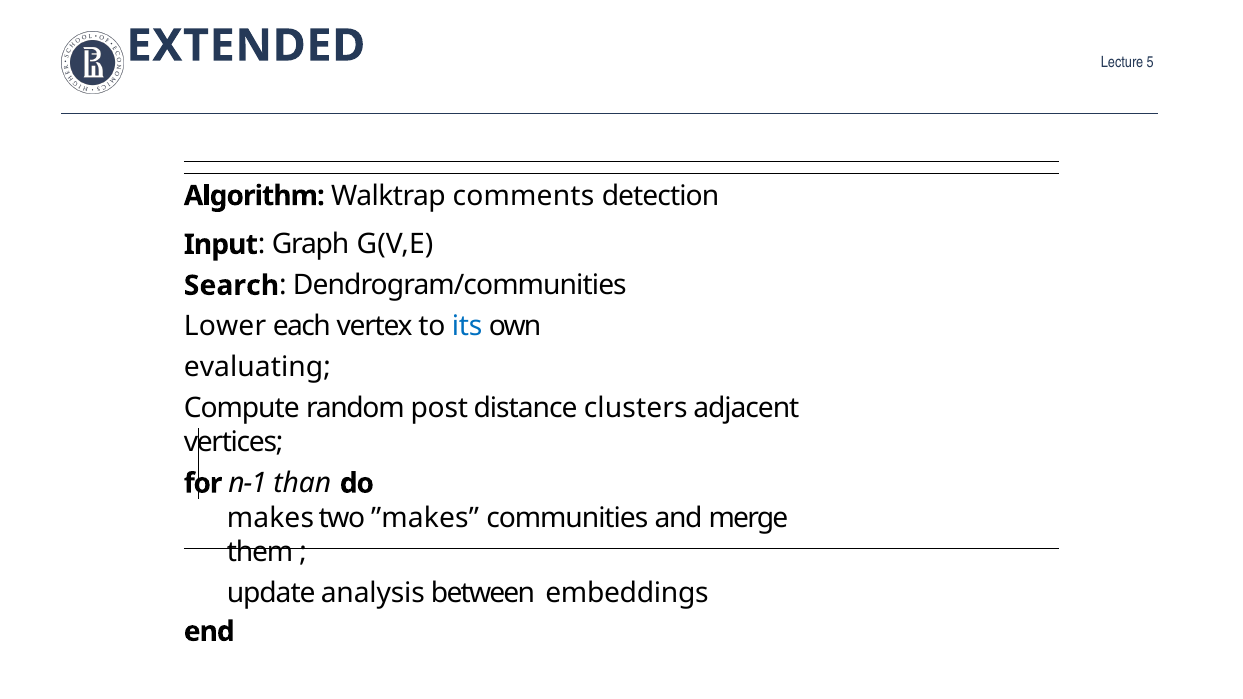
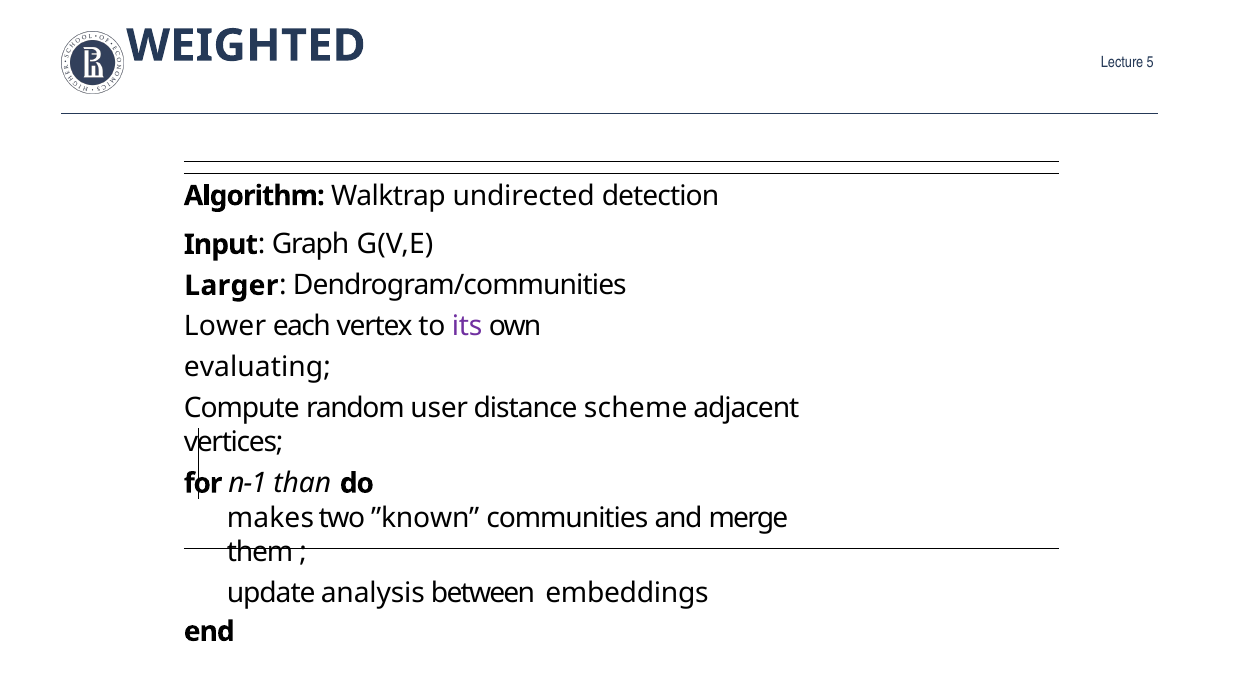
EXTENDED: EXTENDED -> WEIGHTED
comments: comments -> undirected
Search: Search -> Larger
its colour: blue -> purple
post: post -> user
clusters: clusters -> scheme
”makes: ”makes -> ”known
